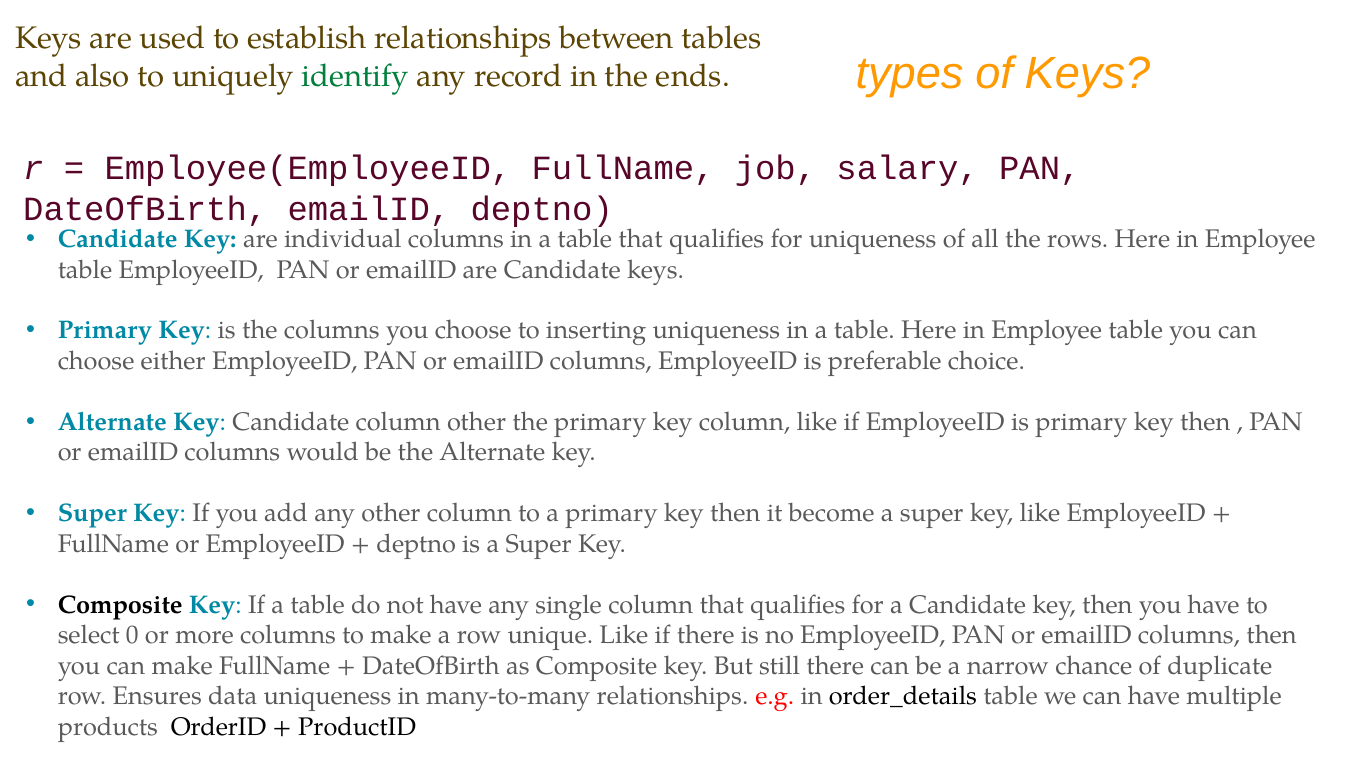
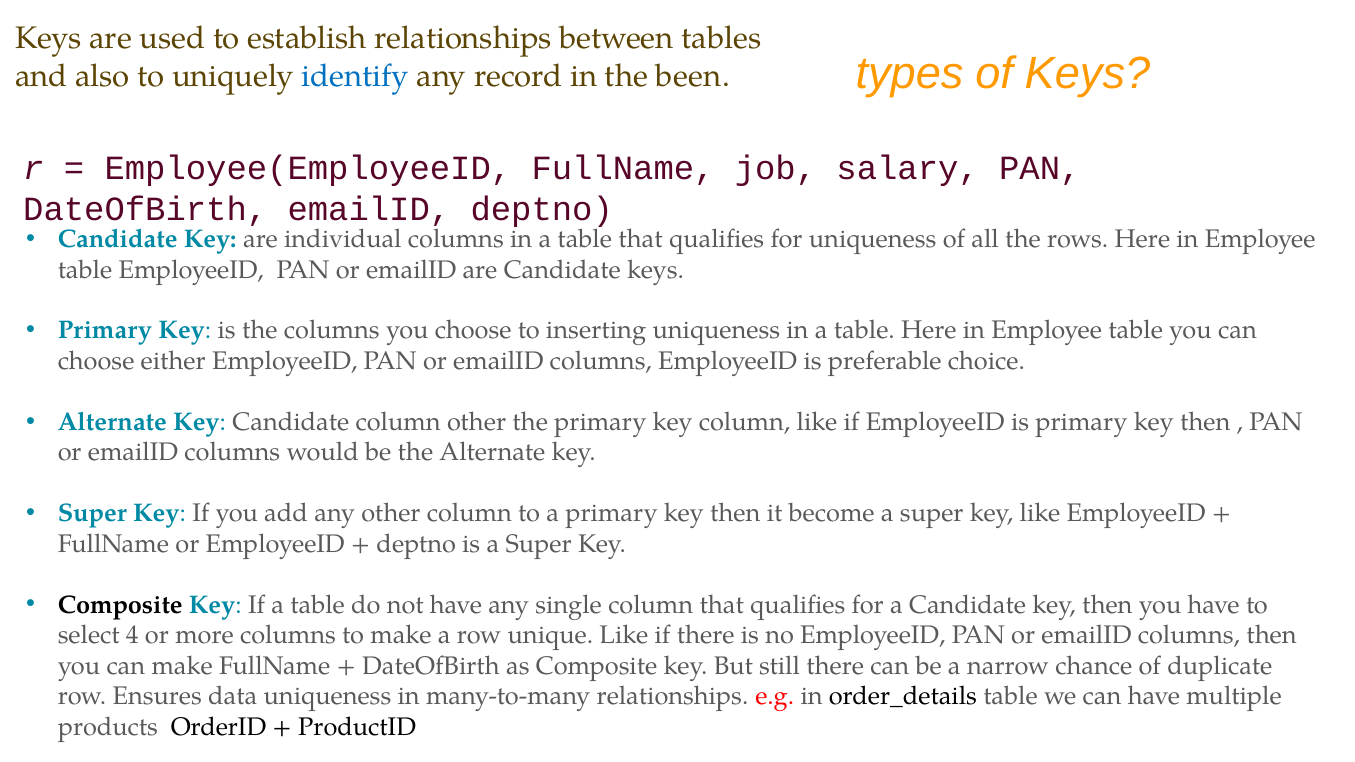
identify colour: green -> blue
ends: ends -> been
0: 0 -> 4
